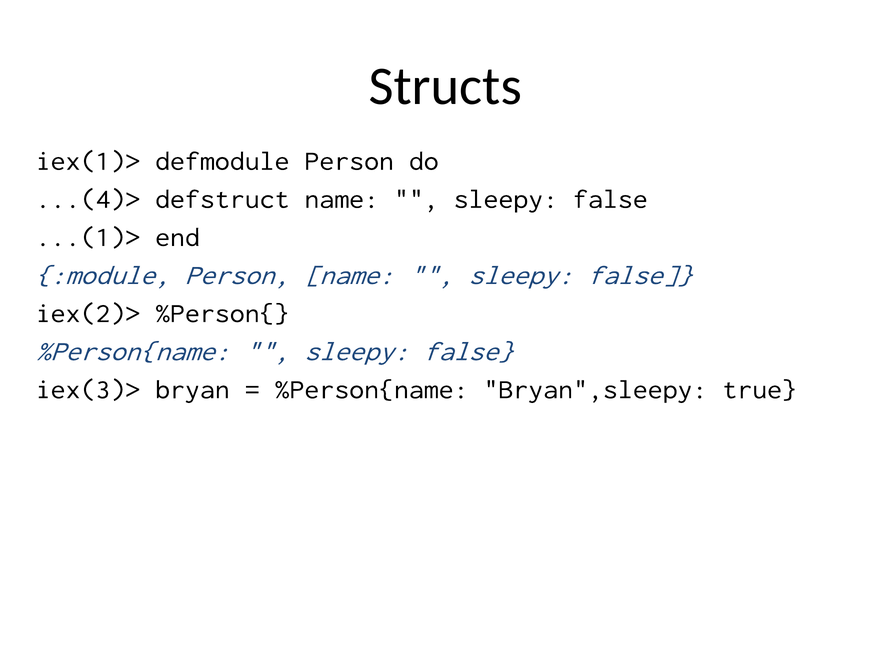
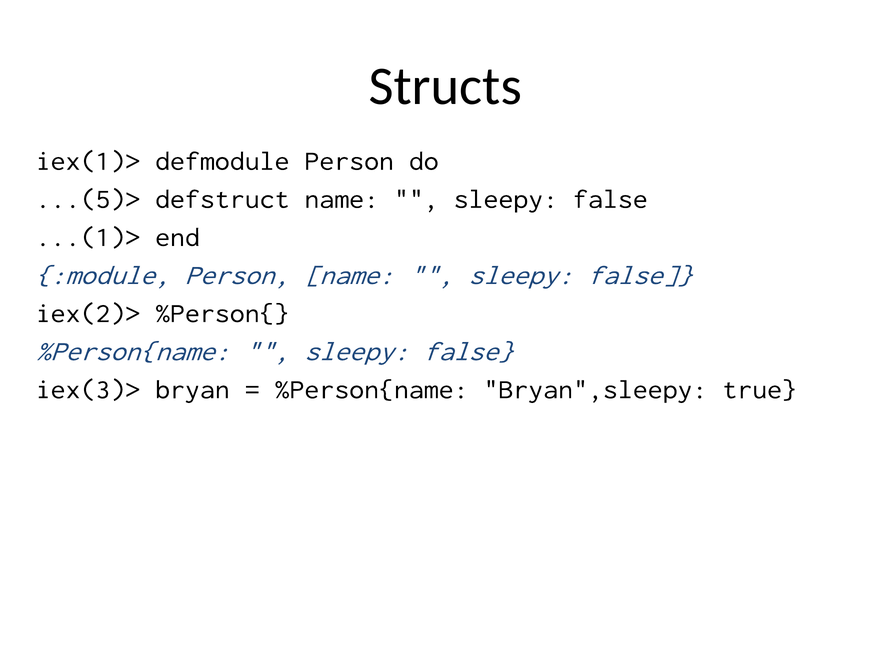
...(4)>: ...(4)> -> ...(5)>
